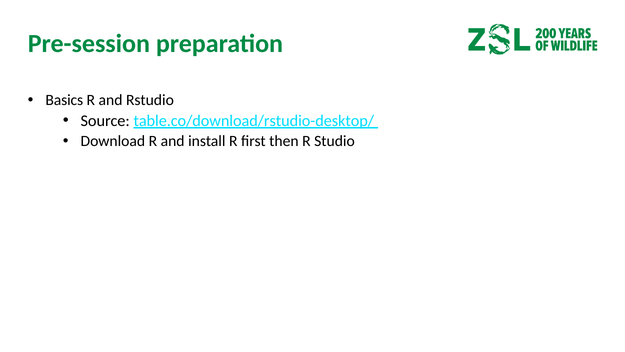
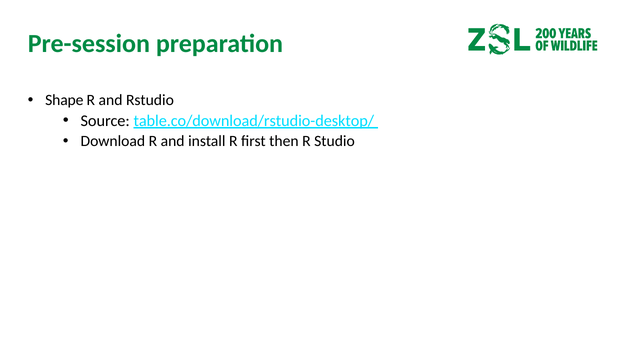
Basics: Basics -> Shape
